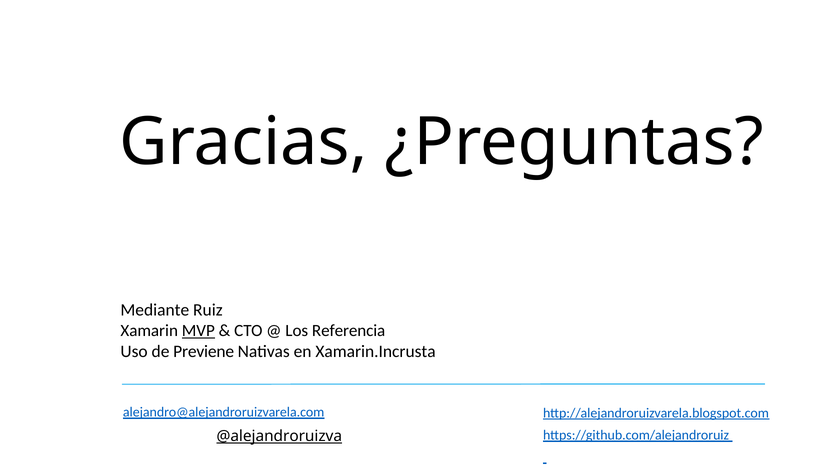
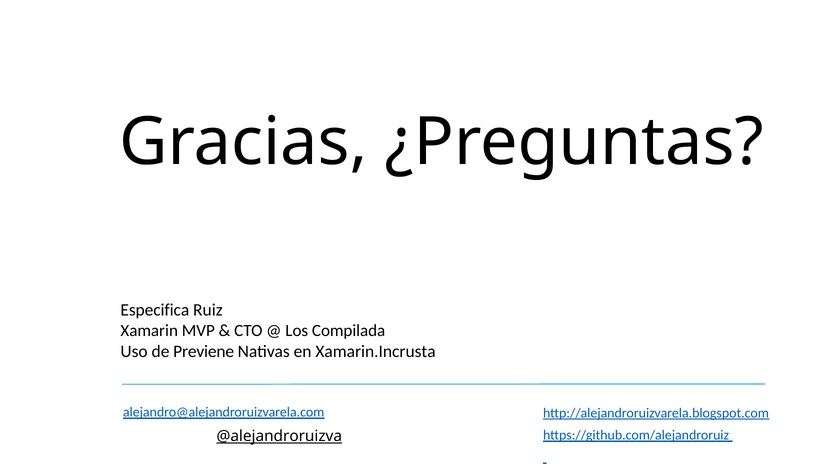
Mediante: Mediante -> Especifica
MVP underline: present -> none
Referencia: Referencia -> Compilada
